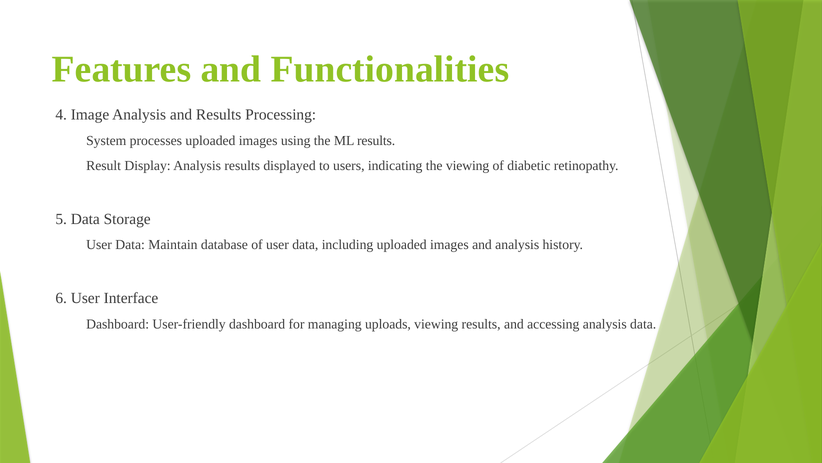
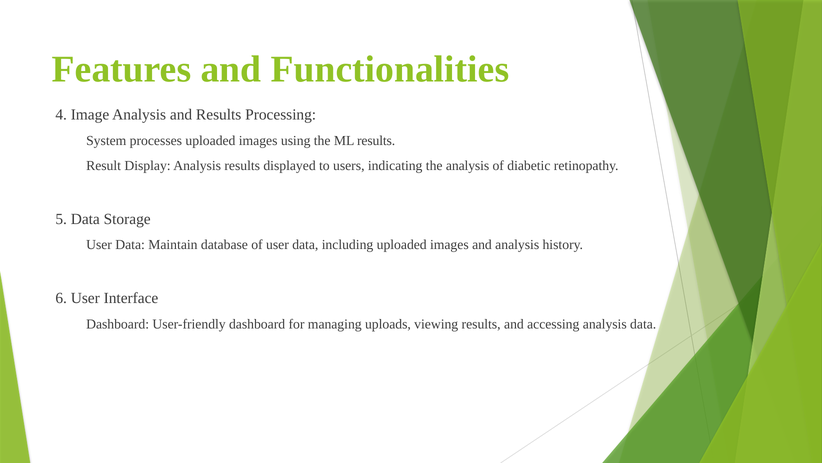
the viewing: viewing -> analysis
